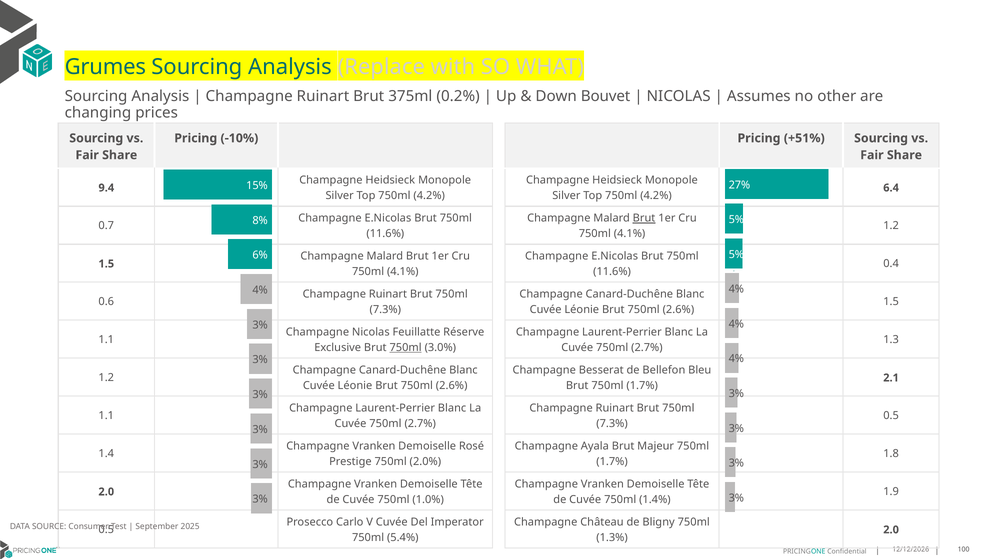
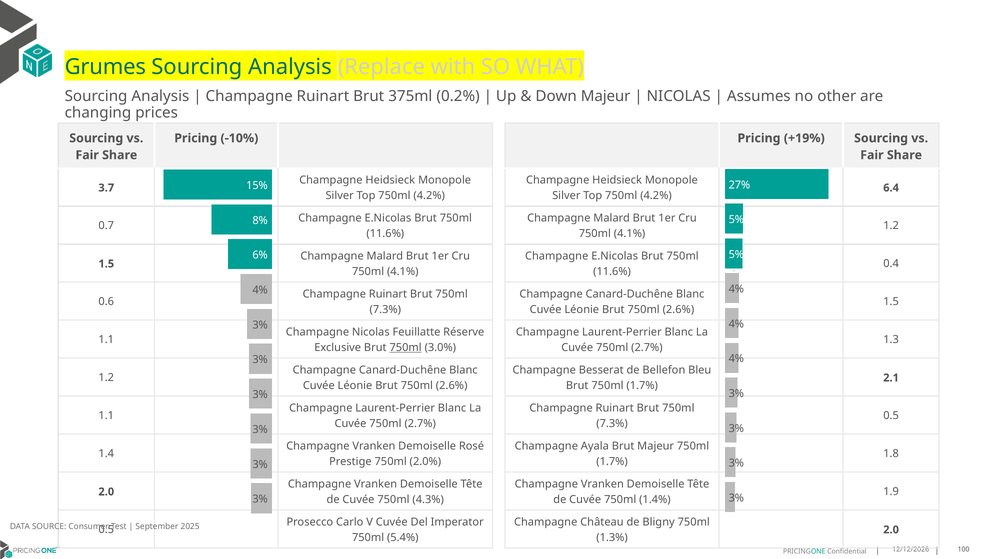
Down Bouvet: Bouvet -> Majeur
+51%: +51% -> +19%
9.4: 9.4 -> 3.7
Brut at (644, 218) underline: present -> none
1.0%: 1.0% -> 4.3%
